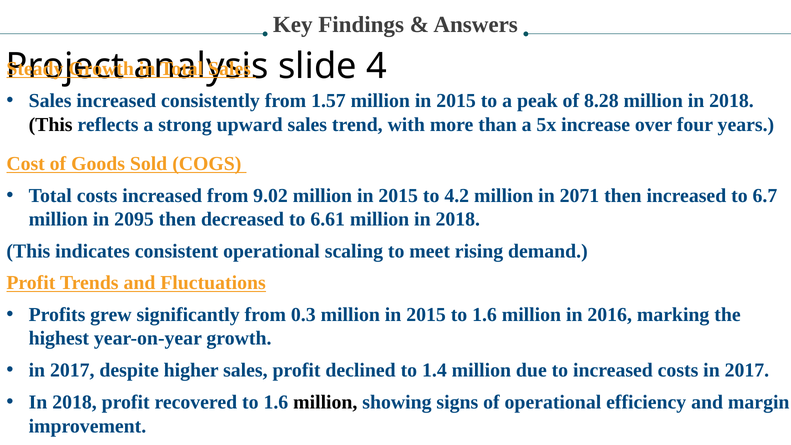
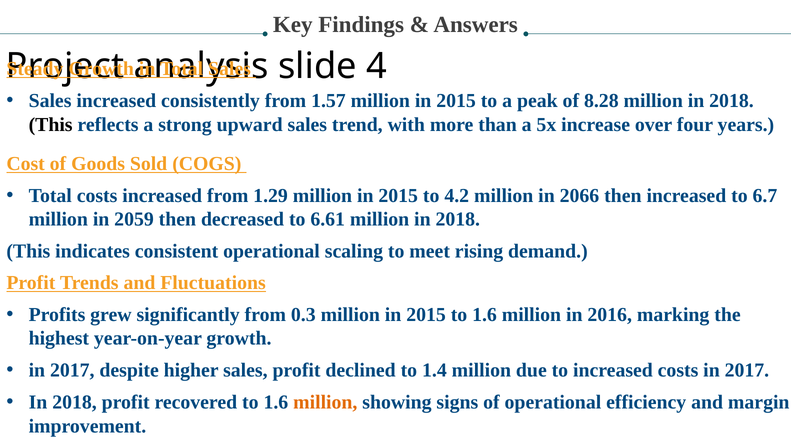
9.02: 9.02 -> 1.29
2071: 2071 -> 2066
2095: 2095 -> 2059
million at (325, 402) colour: black -> orange
